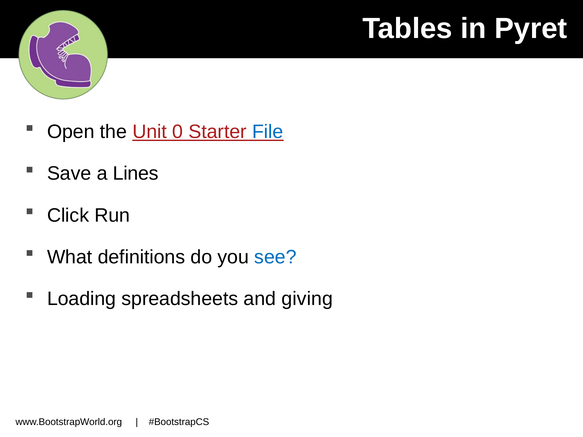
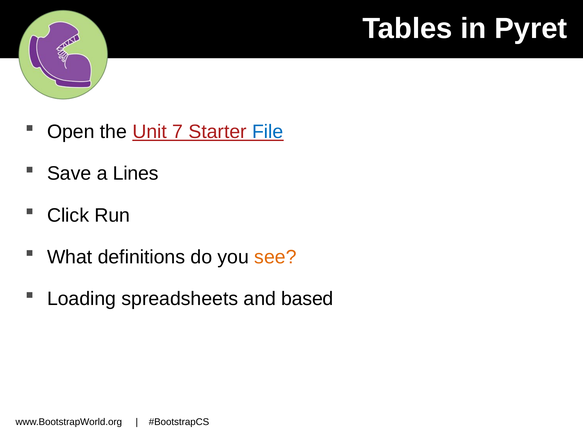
0: 0 -> 7
see colour: blue -> orange
giving: giving -> based
